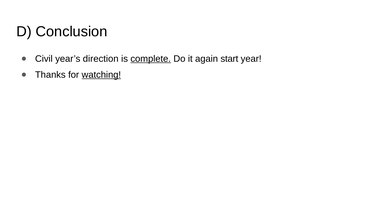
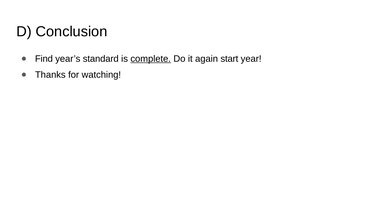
Civil: Civil -> Find
direction: direction -> standard
watching underline: present -> none
